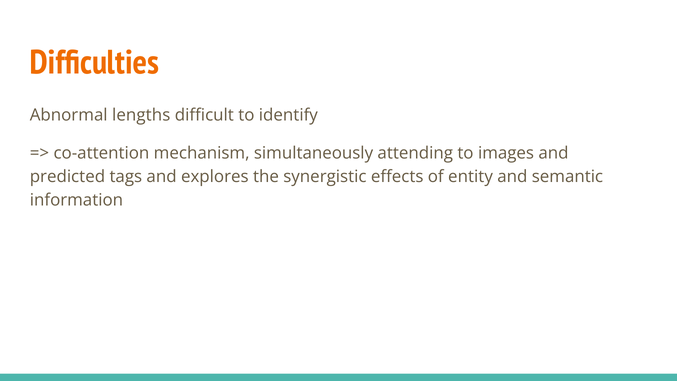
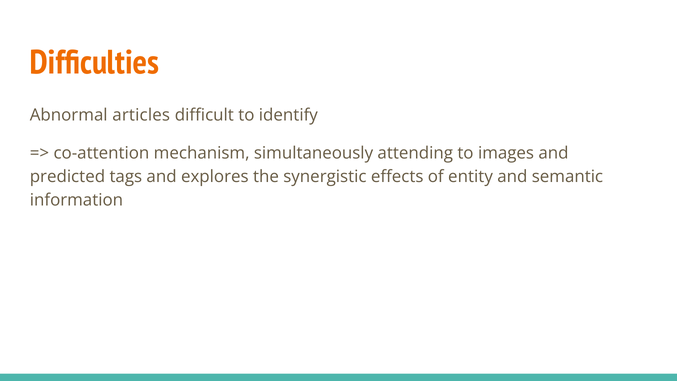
lengths: lengths -> articles
